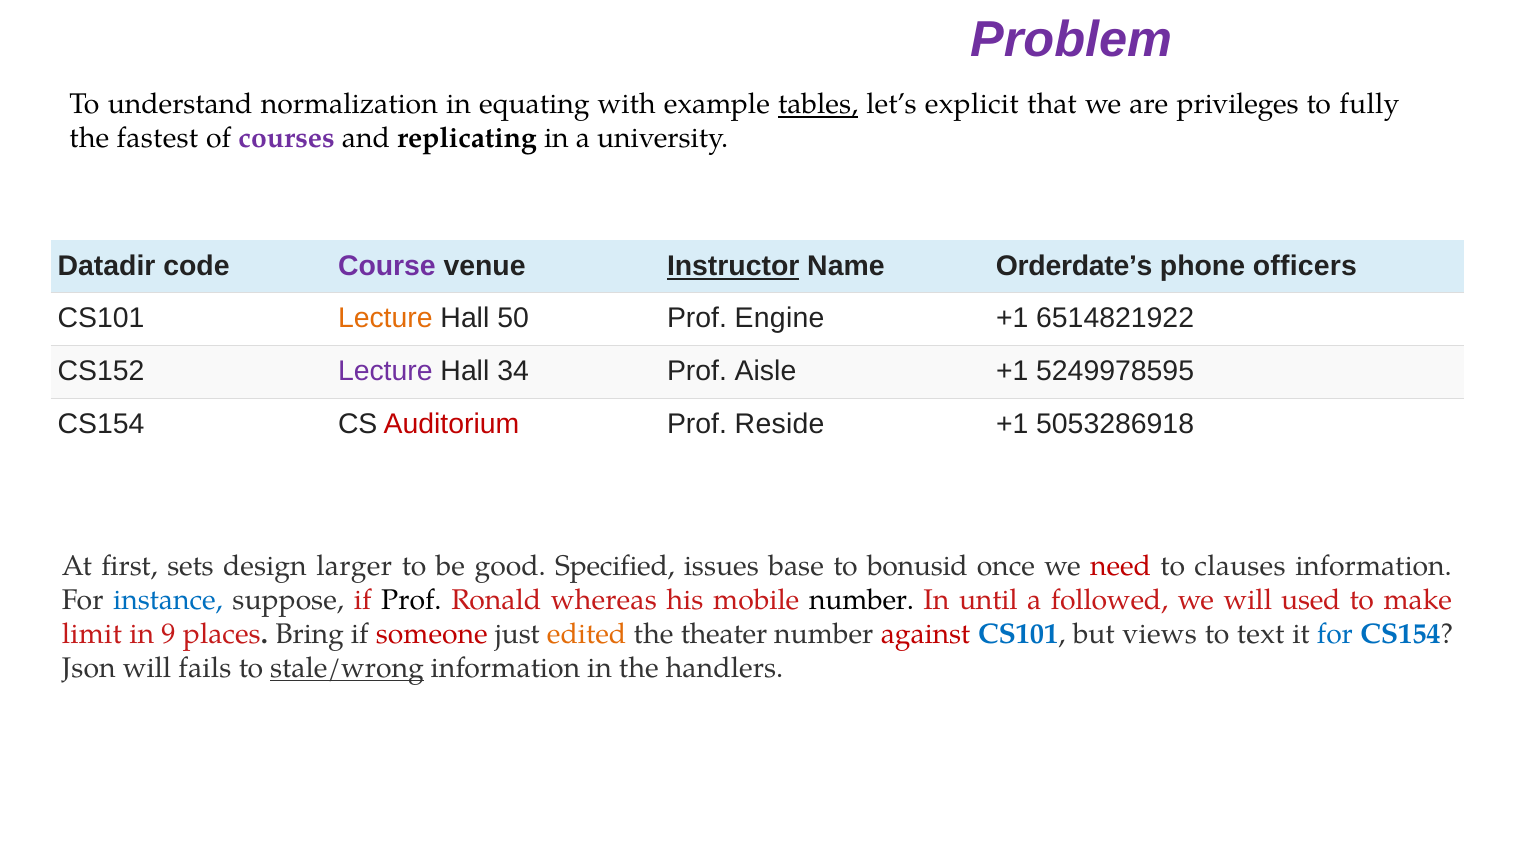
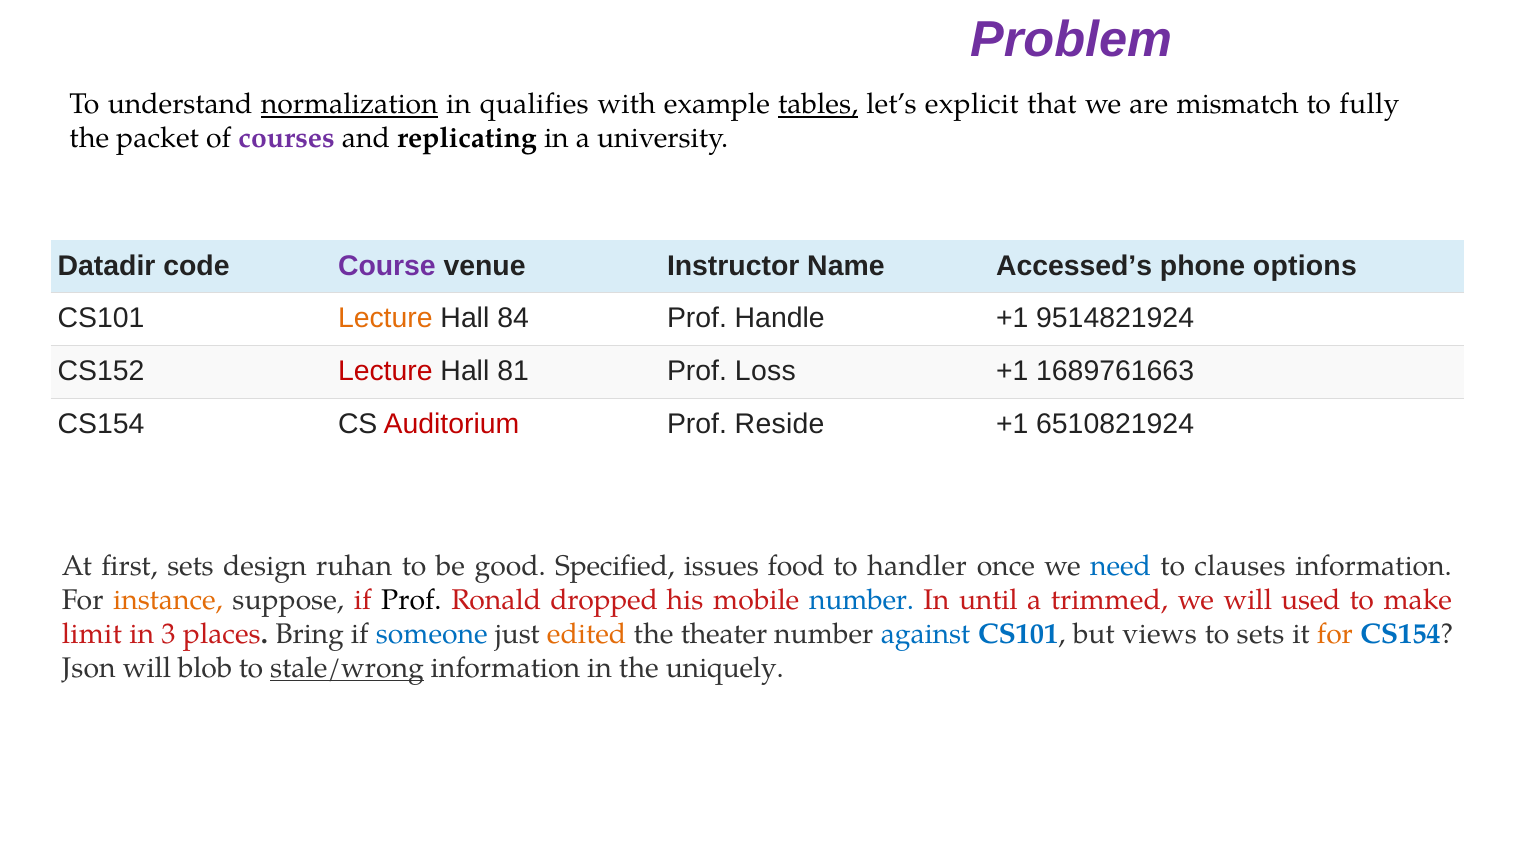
normalization underline: none -> present
equating: equating -> qualifies
privileges: privileges -> mismatch
fastest: fastest -> packet
Instructor underline: present -> none
Orderdate’s: Orderdate’s -> Accessed’s
officers: officers -> options
50: 50 -> 84
Engine: Engine -> Handle
6514821922: 6514821922 -> 9514821924
Lecture at (385, 372) colour: purple -> red
34: 34 -> 81
Aisle: Aisle -> Loss
5249978595: 5249978595 -> 1689761663
5053286918: 5053286918 -> 6510821924
larger: larger -> ruhan
base: base -> food
bonusid: bonusid -> handler
need colour: red -> blue
instance colour: blue -> orange
whereas: whereas -> dropped
number at (862, 600) colour: black -> blue
followed: followed -> trimmed
9: 9 -> 3
someone colour: red -> blue
against colour: red -> blue
to text: text -> sets
for at (1335, 634) colour: blue -> orange
fails: fails -> blob
handlers: handlers -> uniquely
